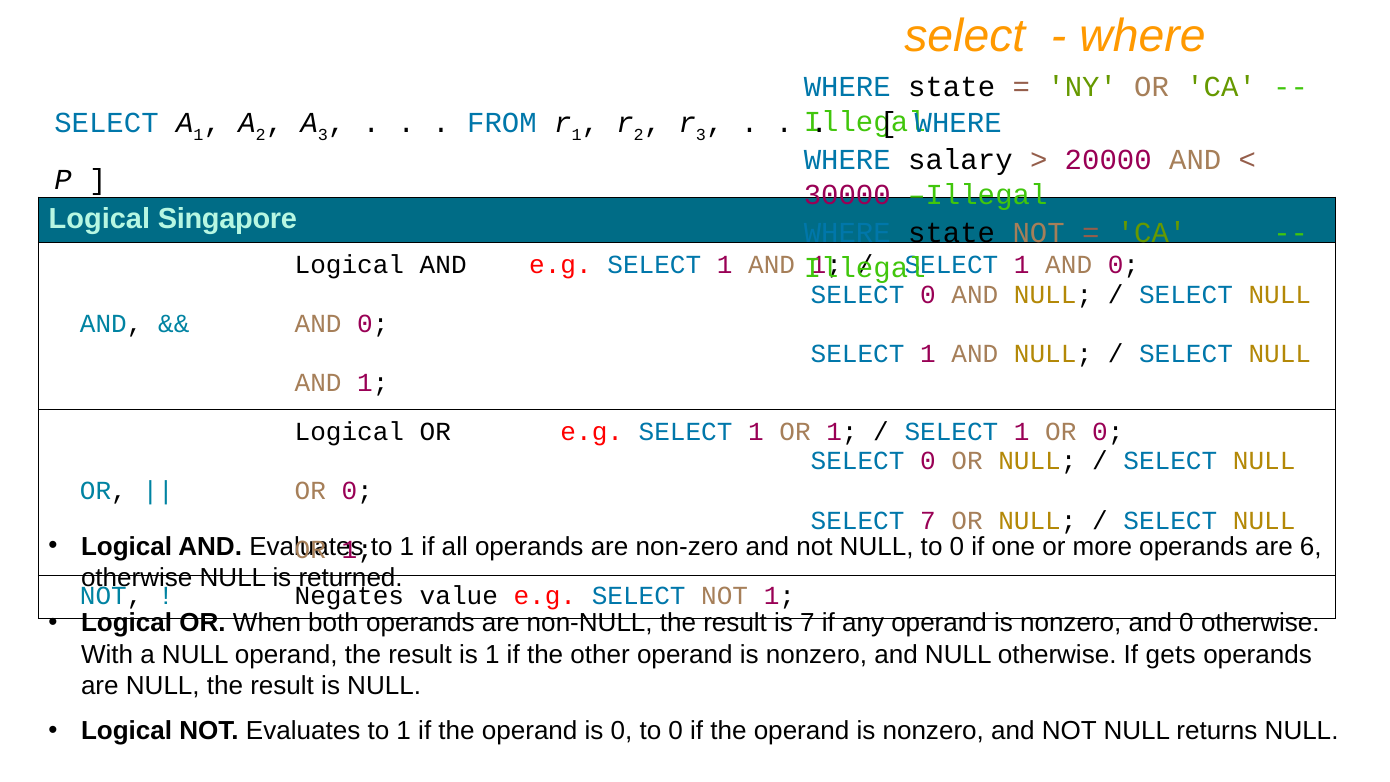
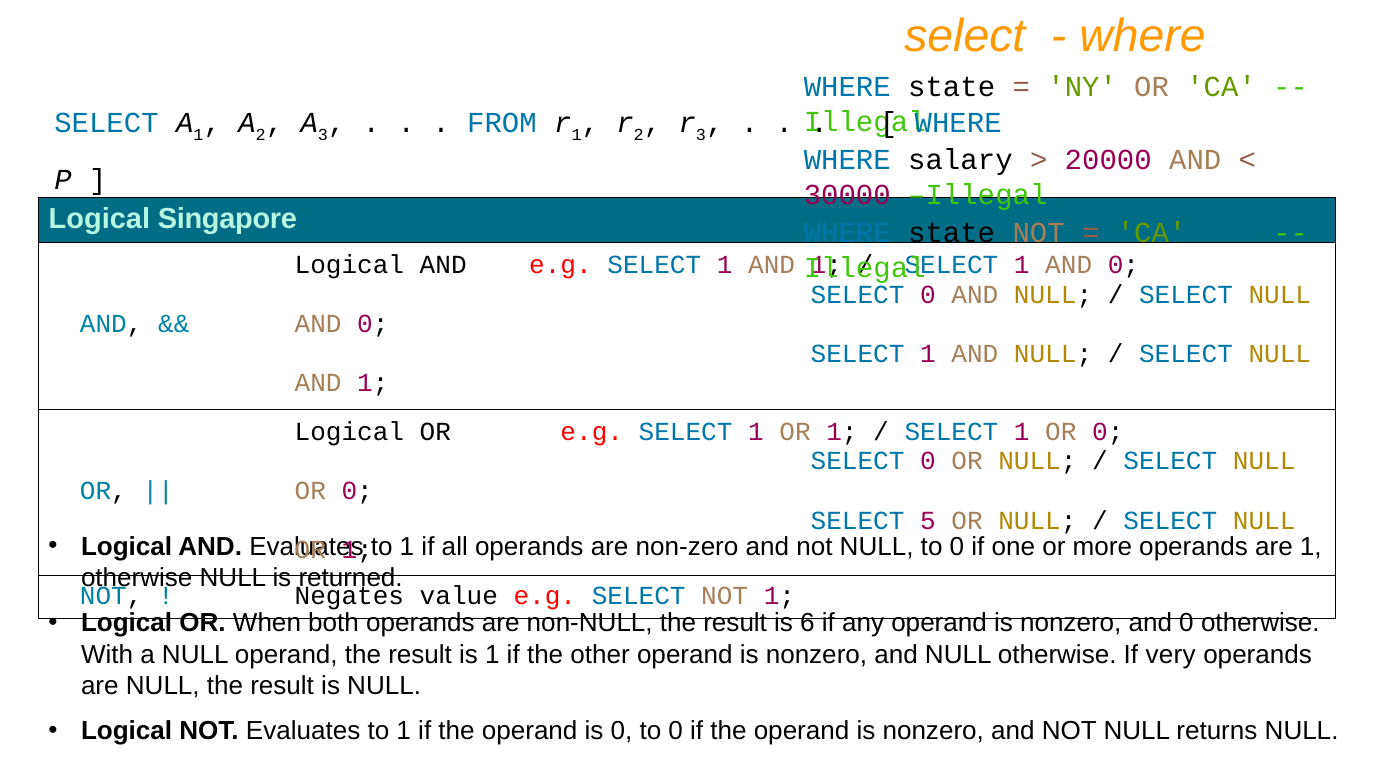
SELECT 7: 7 -> 5
are 6: 6 -> 1
is 7: 7 -> 6
gets: gets -> very
